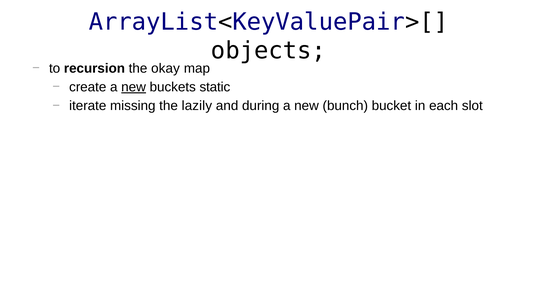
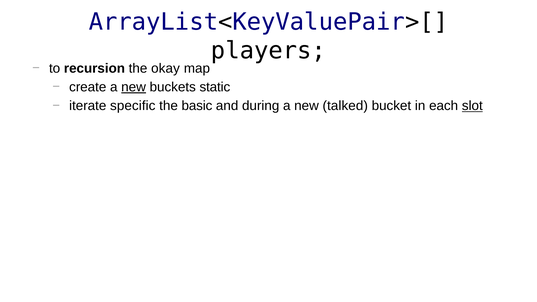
objects: objects -> players
missing: missing -> specific
lazily: lazily -> basic
bunch: bunch -> talked
slot underline: none -> present
